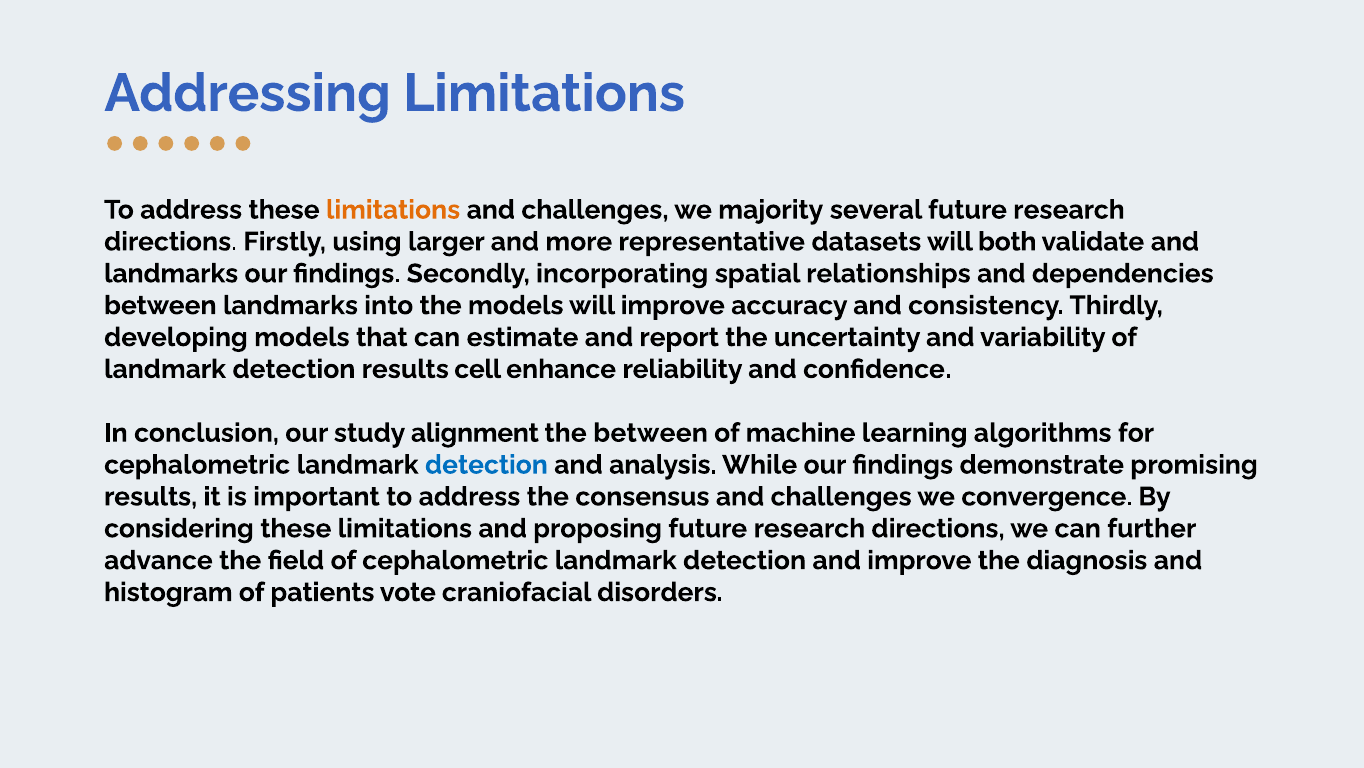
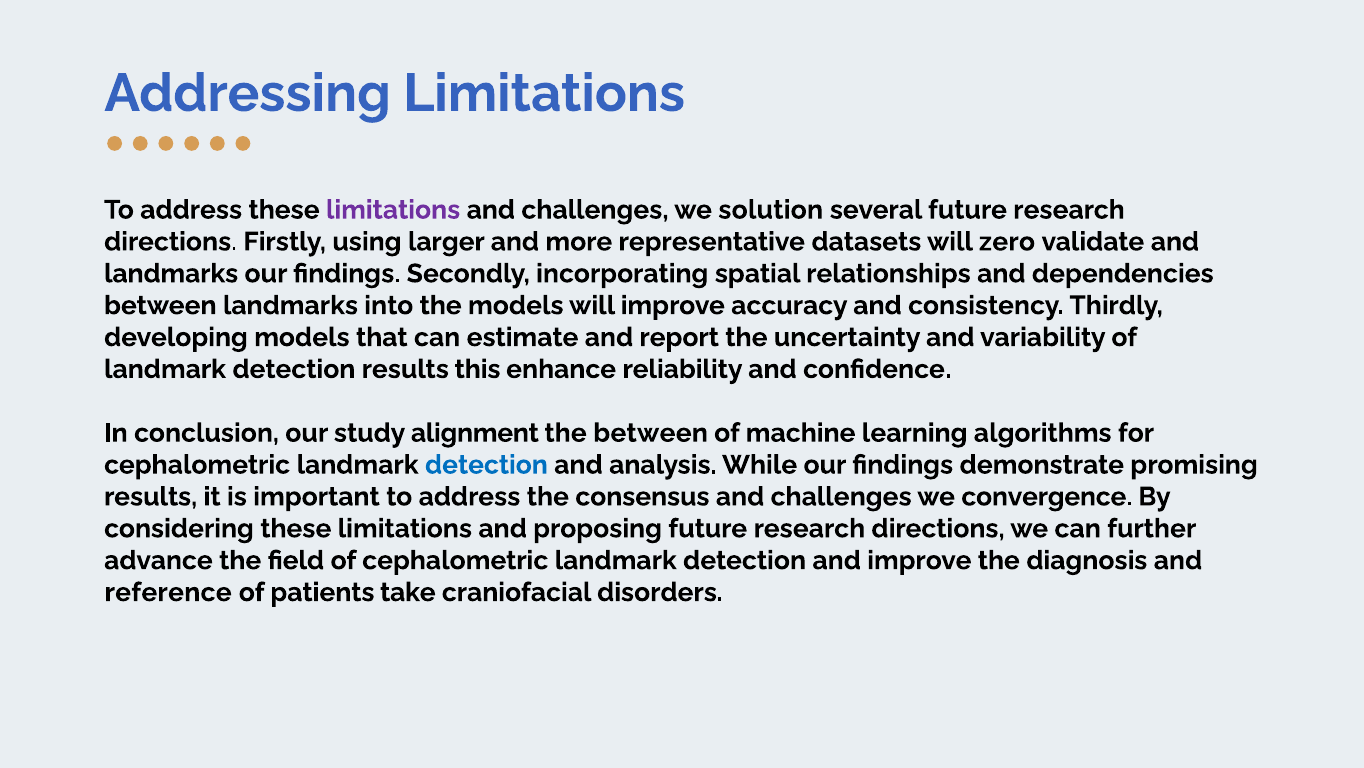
limitations at (393, 210) colour: orange -> purple
majority: majority -> solution
both: both -> zero
cell: cell -> this
histogram: histogram -> reference
vote: vote -> take
